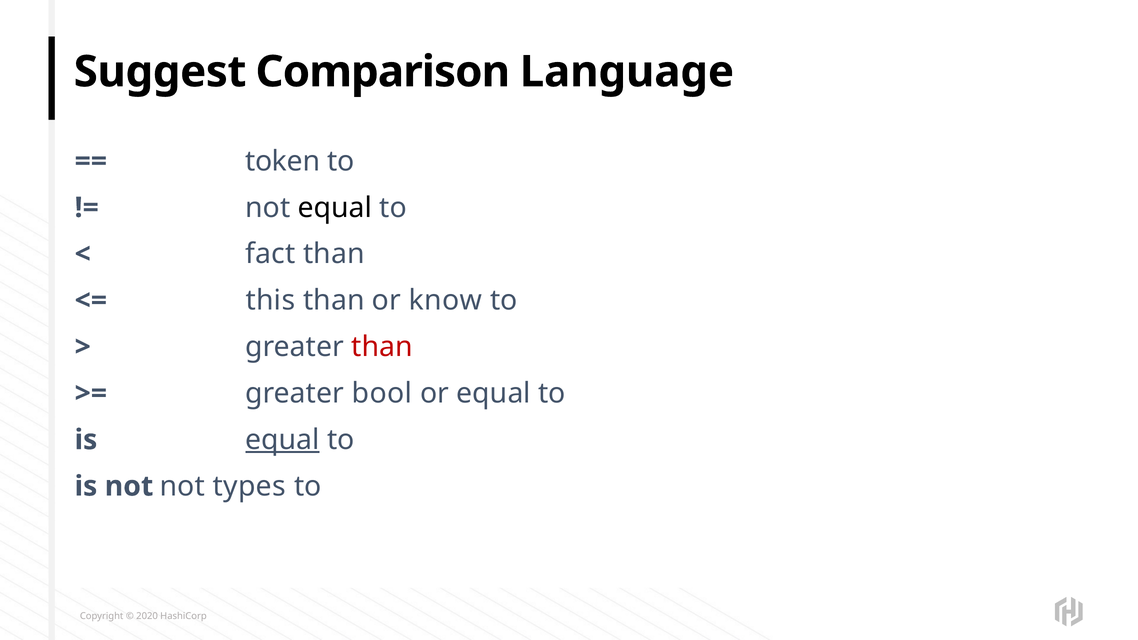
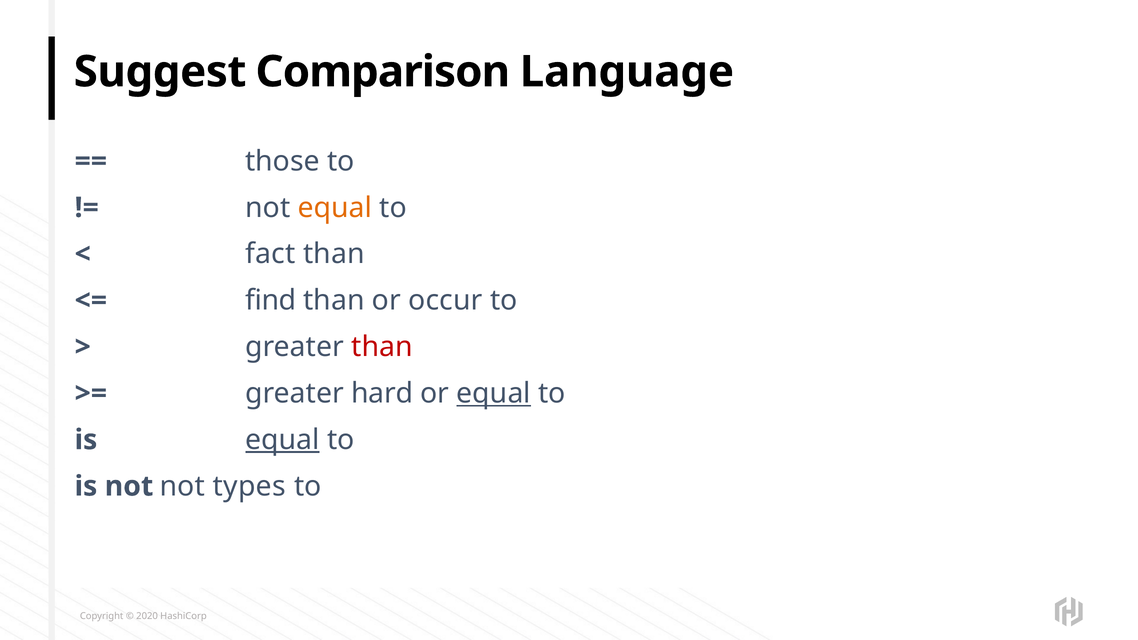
token: token -> those
equal at (335, 208) colour: black -> orange
this: this -> find
know: know -> occur
bool: bool -> hard
equal at (494, 393) underline: none -> present
